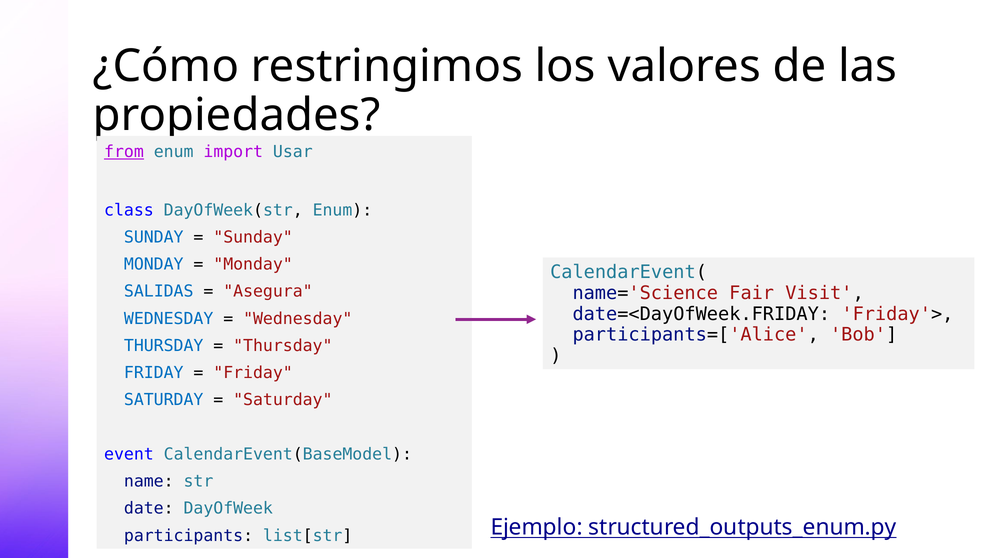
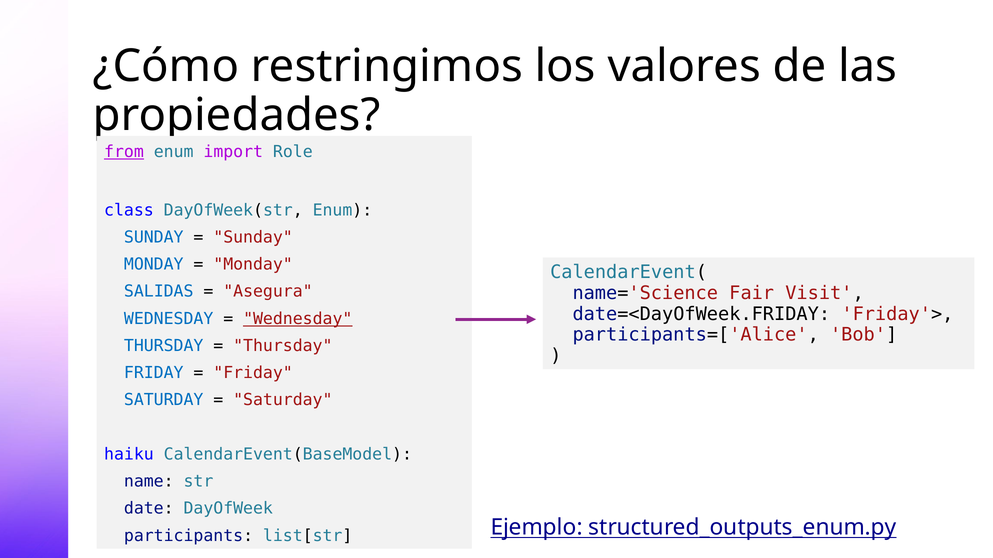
Usar: Usar -> Role
Wednesday at (298, 319) underline: none -> present
event: event -> haiku
